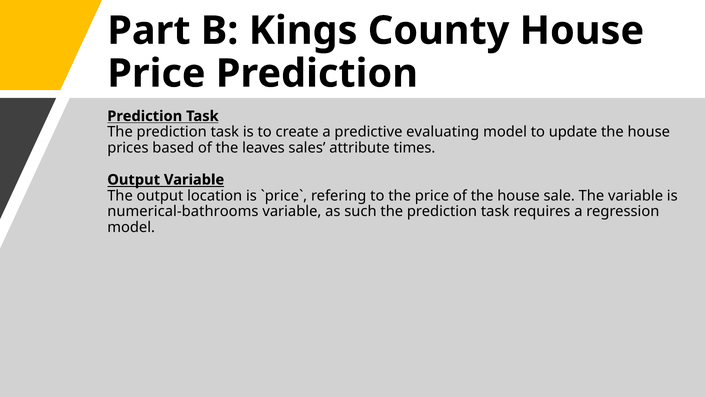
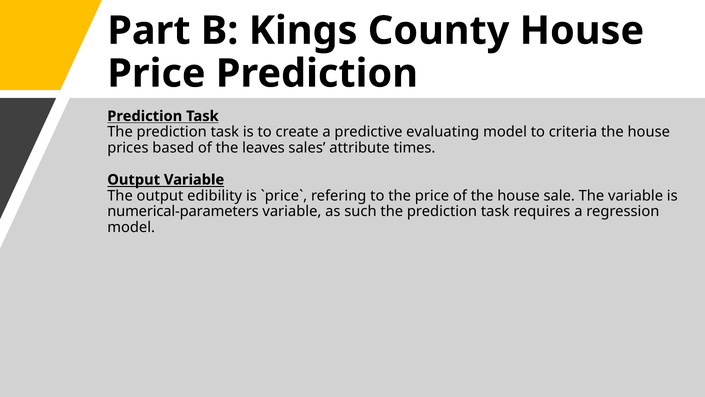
update: update -> criteria
location: location -> edibility
numerical-bathrooms: numerical-bathrooms -> numerical-parameters
